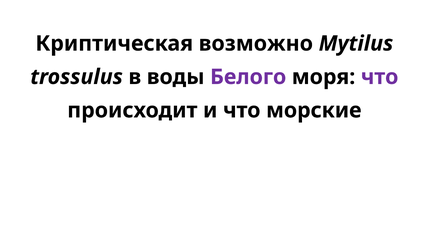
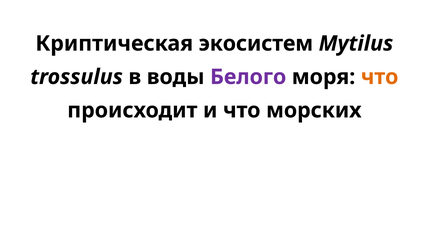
возможно: возможно -> экосистем
что at (380, 77) colour: purple -> orange
морские: морские -> морских
